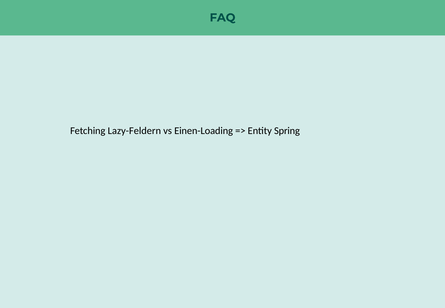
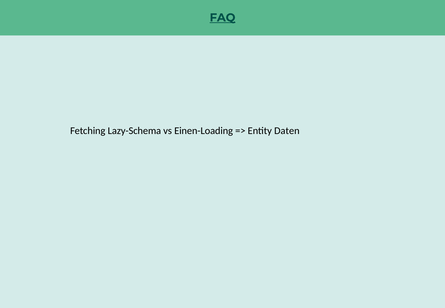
FAQ underline: none -> present
Lazy-Feldern: Lazy-Feldern -> Lazy-Schema
Spring: Spring -> Daten
